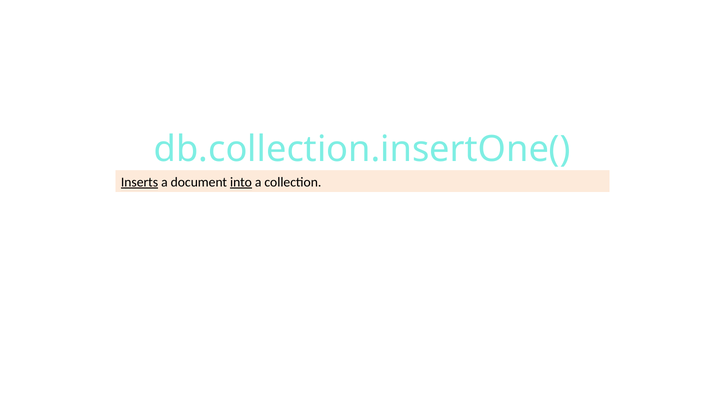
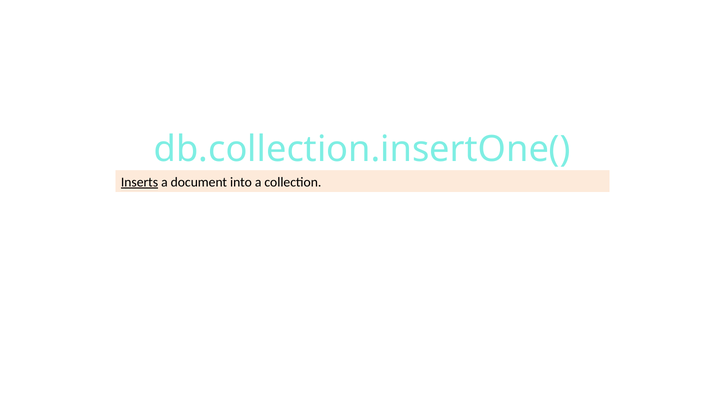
into underline: present -> none
